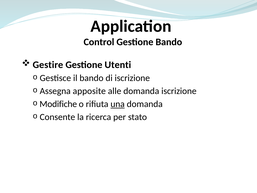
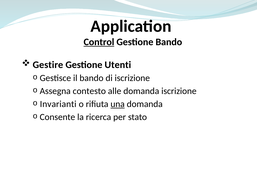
Control underline: none -> present
apposite: apposite -> contesto
Modifiche: Modifiche -> Invarianti
